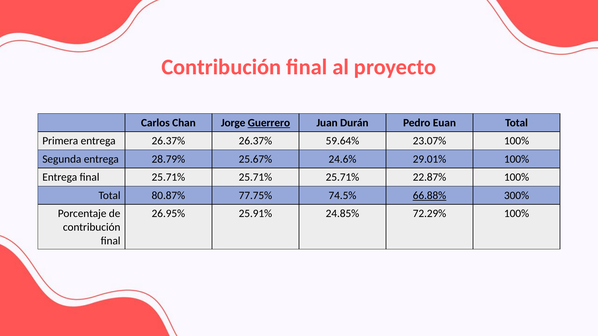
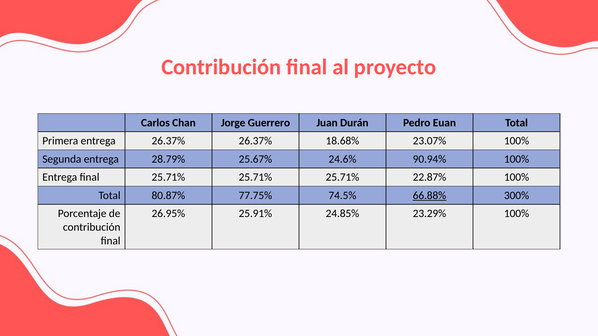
Guerrero underline: present -> none
59.64%: 59.64% -> 18.68%
29.01%: 29.01% -> 90.94%
72.29%: 72.29% -> 23.29%
